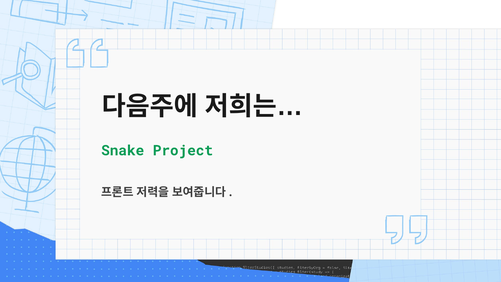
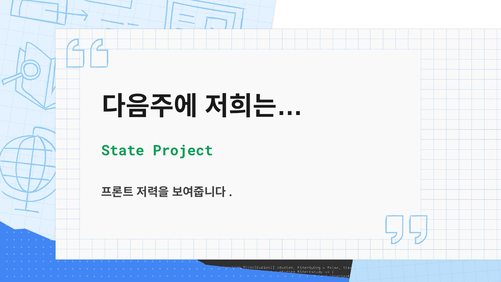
Snake: Snake -> State
